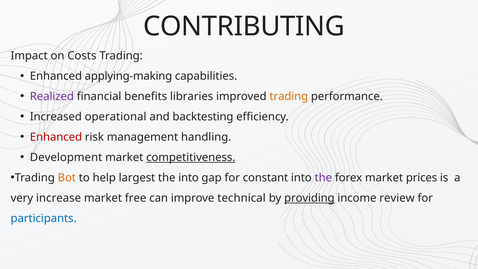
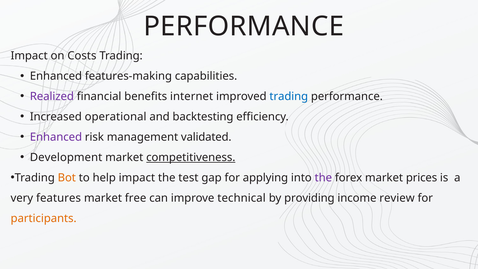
CONTRIBUTING at (244, 26): CONTRIBUTING -> PERFORMANCE
applying-making: applying-making -> features-making
libraries: libraries -> internet
trading at (289, 97) colour: orange -> blue
Enhanced at (56, 137) colour: red -> purple
handling: handling -> validated
help largest: largest -> impact
the into: into -> test
constant: constant -> applying
increase: increase -> features
providing underline: present -> none
participants colour: blue -> orange
